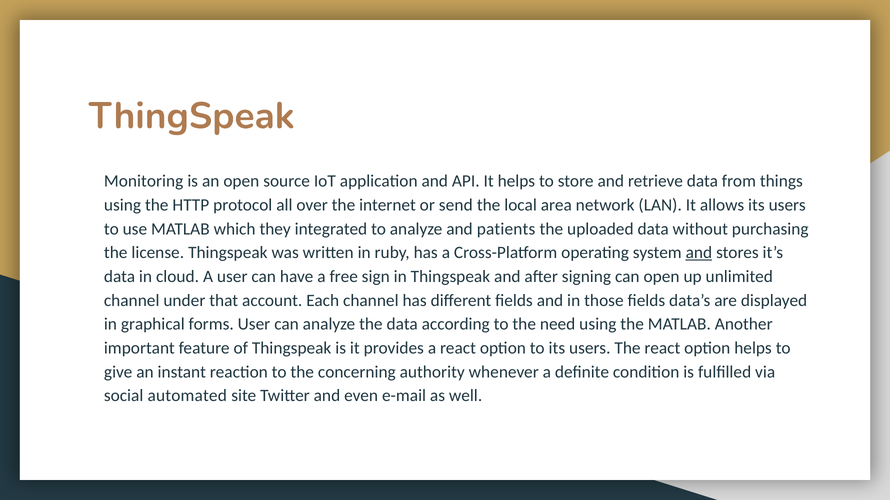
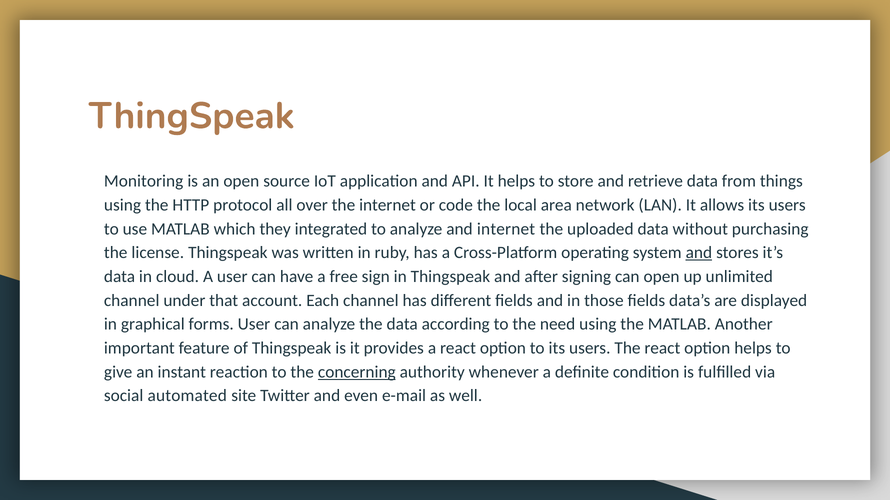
send: send -> code
and patients: patients -> internet
concerning underline: none -> present
